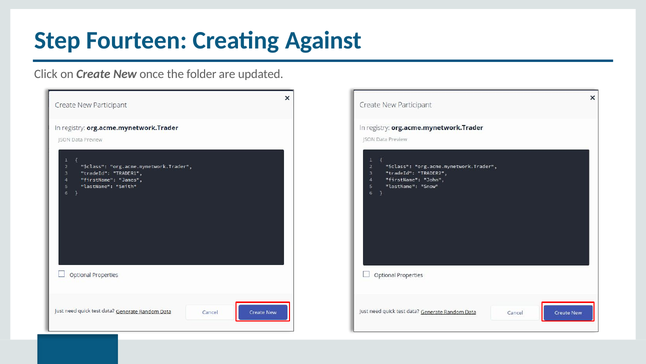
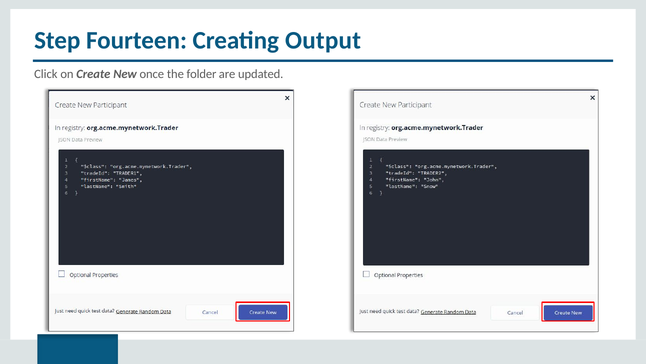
Against: Against -> Output
